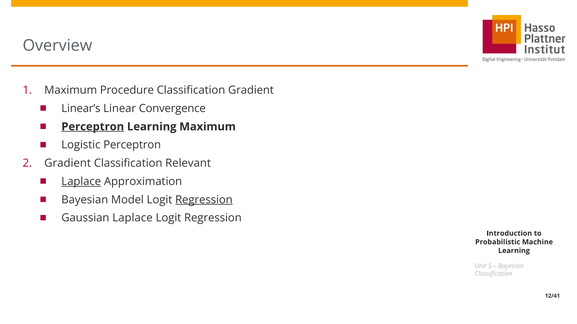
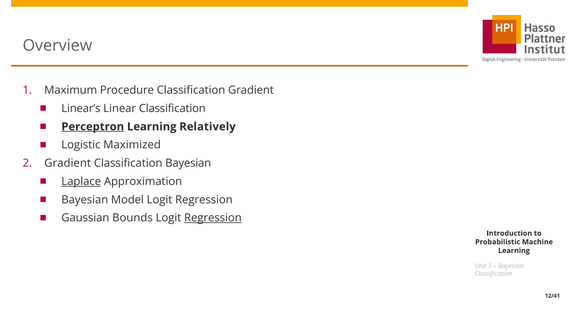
Linear Convergence: Convergence -> Classification
Learning Maximum: Maximum -> Relatively
Logistic Perceptron: Perceptron -> Maximized
Classification Relevant: Relevant -> Bayesian
Regression at (204, 200) underline: present -> none
Gaussian Laplace: Laplace -> Bounds
Regression at (213, 218) underline: none -> present
